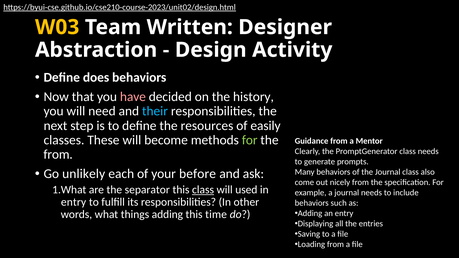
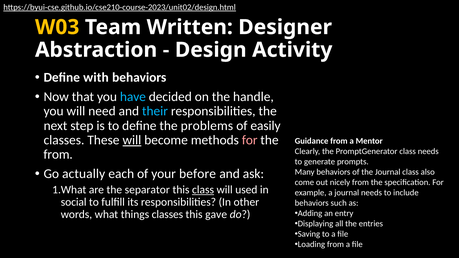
does: does -> with
have colour: pink -> light blue
history: history -> handle
resources: resources -> problems
will at (132, 140) underline: none -> present
for at (250, 140) colour: light green -> pink
unlikely: unlikely -> actually
entry at (74, 202): entry -> social
things adding: adding -> classes
time: time -> gave
